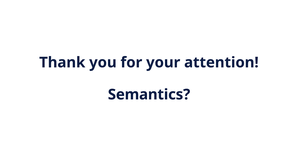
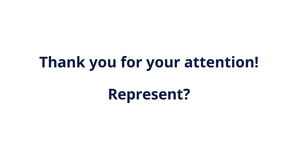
Semantics: Semantics -> Represent
